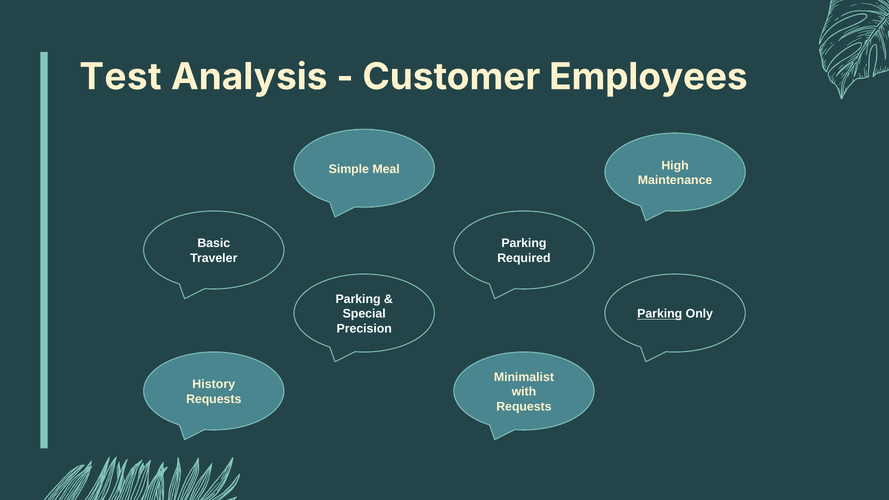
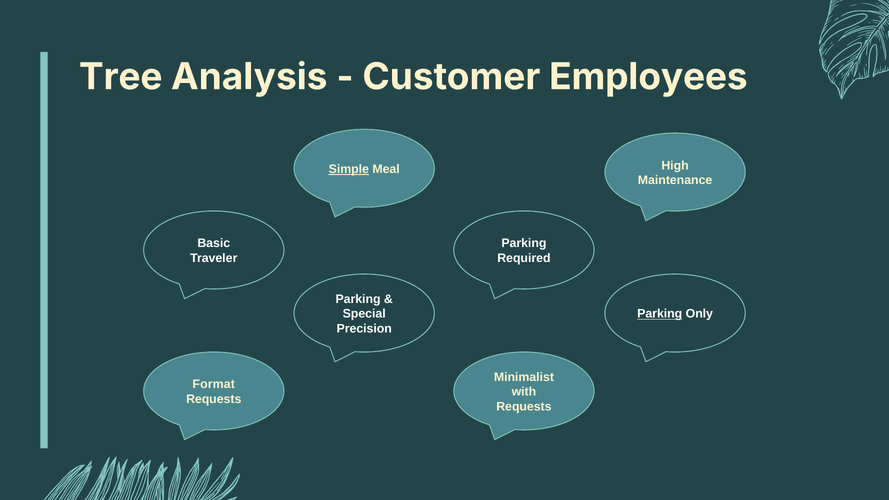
Test: Test -> Tree
Simple underline: none -> present
History: History -> Format
